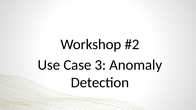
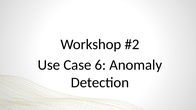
3: 3 -> 6
